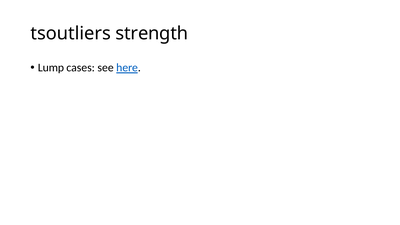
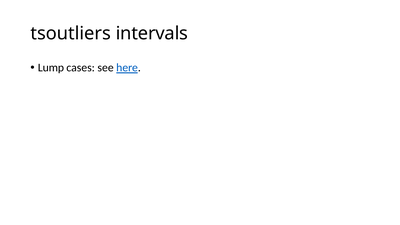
strength: strength -> intervals
